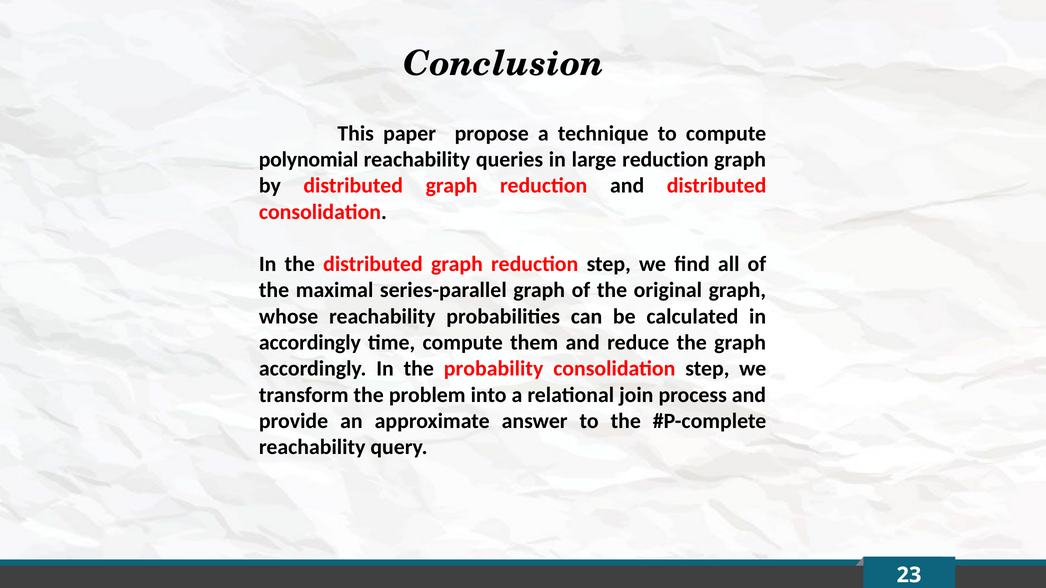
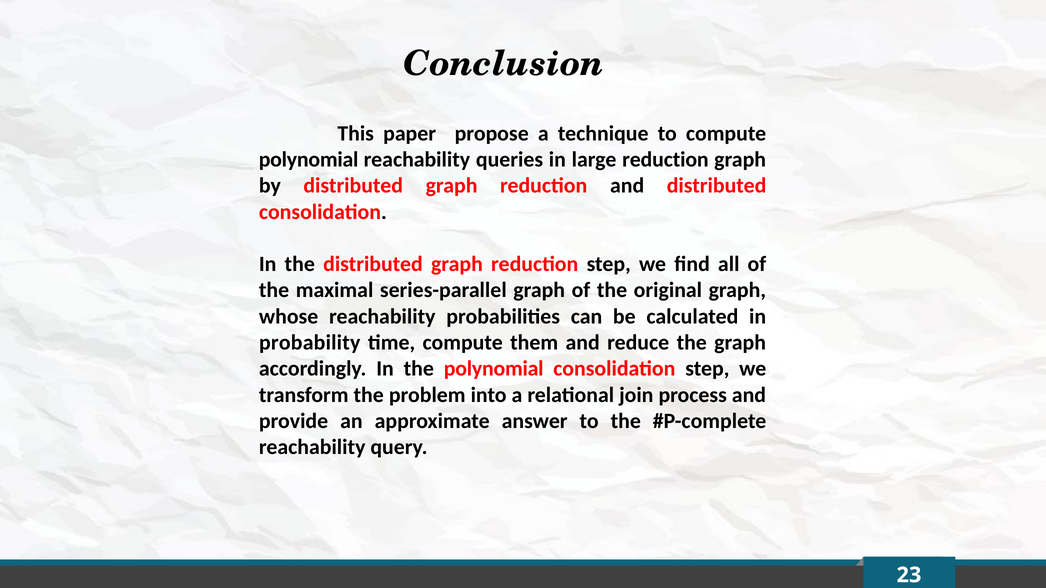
accordingly at (310, 343): accordingly -> probability
the probability: probability -> polynomial
